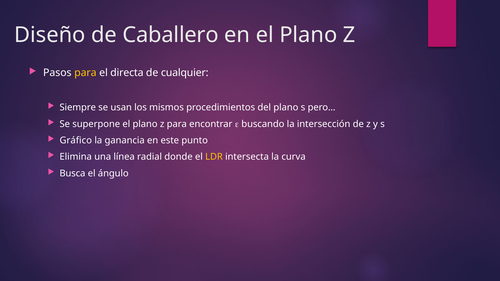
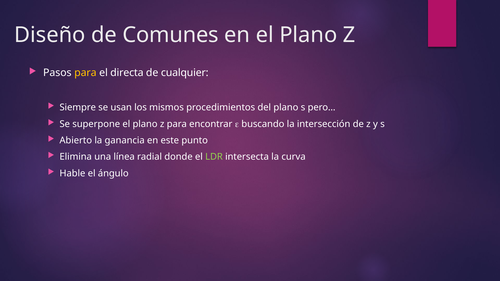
Caballero: Caballero -> Comunes
Gráfico: Gráfico -> Abierto
LDR colour: yellow -> light green
Busca: Busca -> Hable
